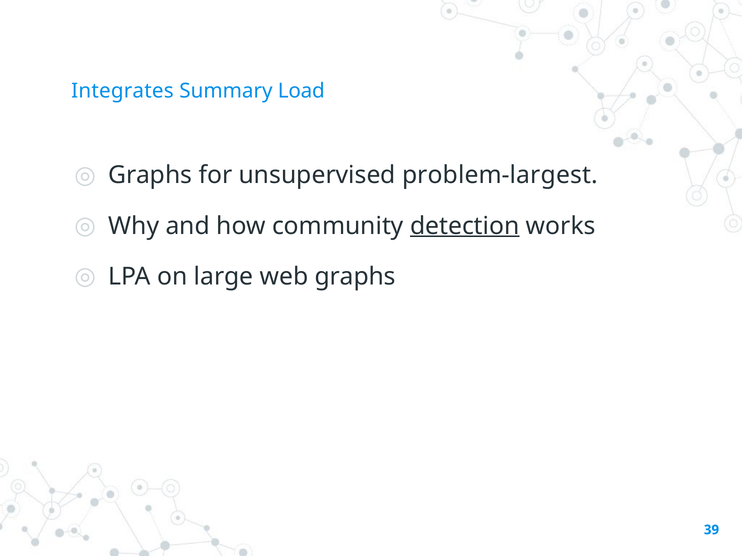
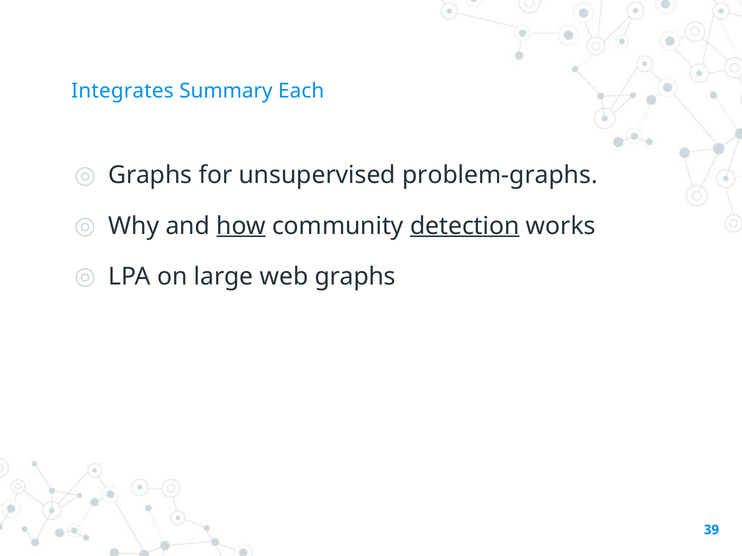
Load: Load -> Each
problem-largest: problem-largest -> problem-graphs
how underline: none -> present
